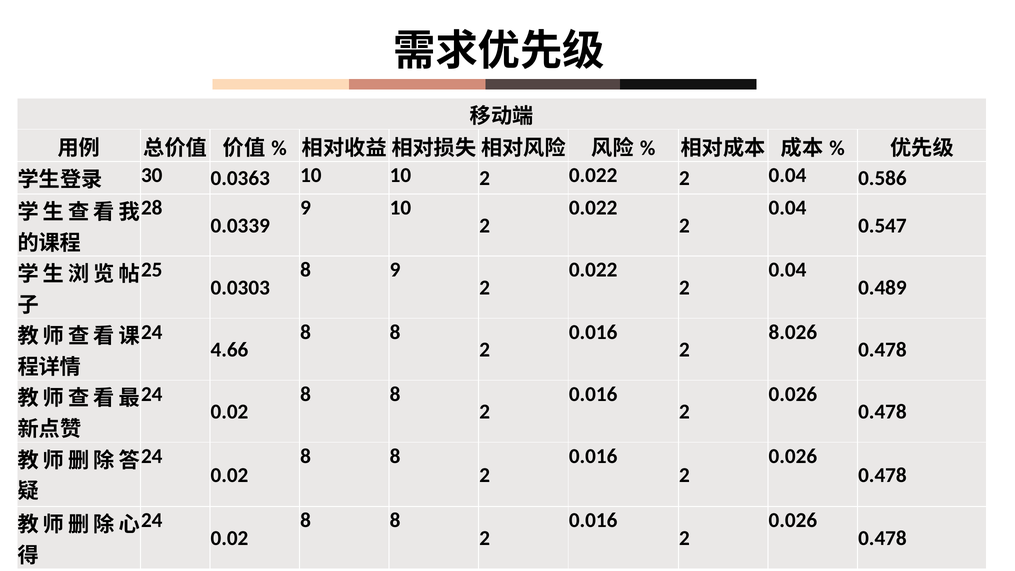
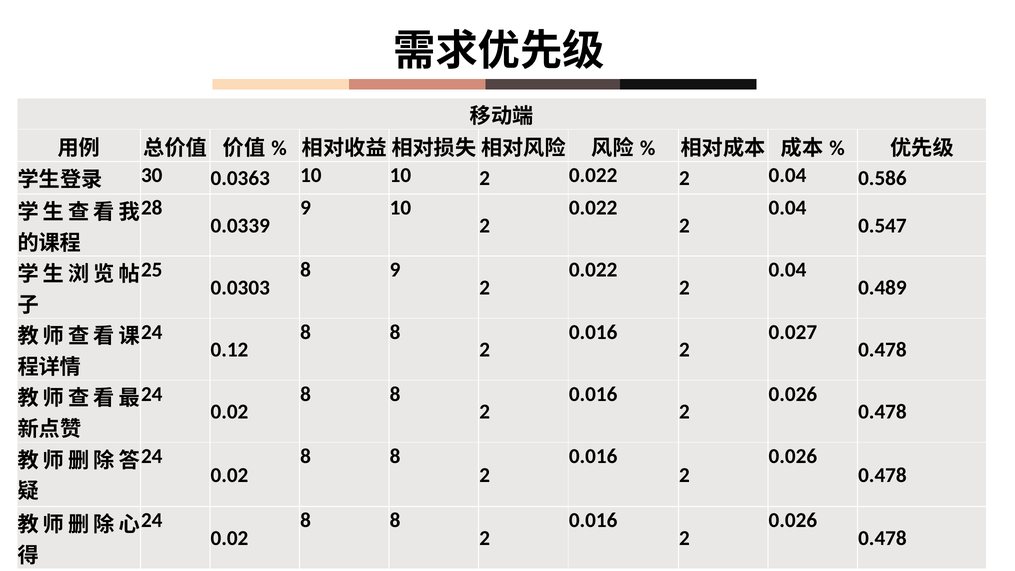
8.026: 8.026 -> 0.027
4.66: 4.66 -> 0.12
